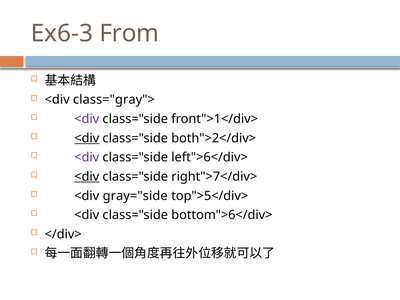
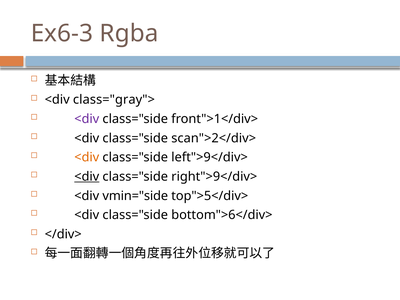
From: From -> Rgba
<div at (87, 138) underline: present -> none
both">2</div>: both">2</div> -> scan">2</div>
<div at (87, 157) colour: purple -> orange
left">6</div>: left">6</div> -> left">9</div>
right">7</div>: right">7</div> -> right">9</div>
gray="side: gray="side -> vmin="side
